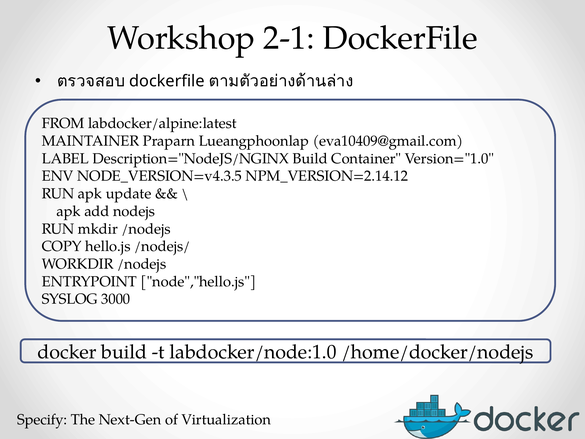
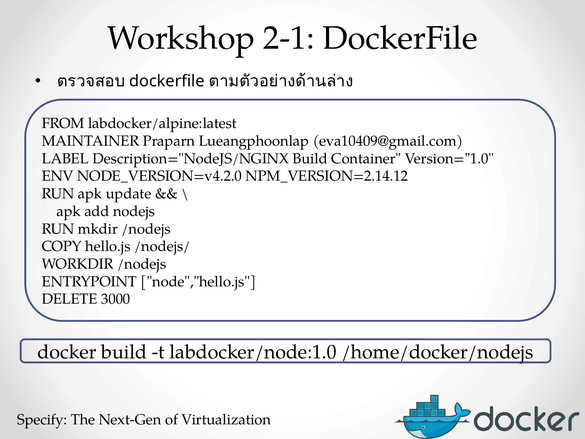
NODE_VERSION=v4.3.5: NODE_VERSION=v4.3.5 -> NODE_VERSION=v4.2.0
SYSLOG: SYSLOG -> DELETE
